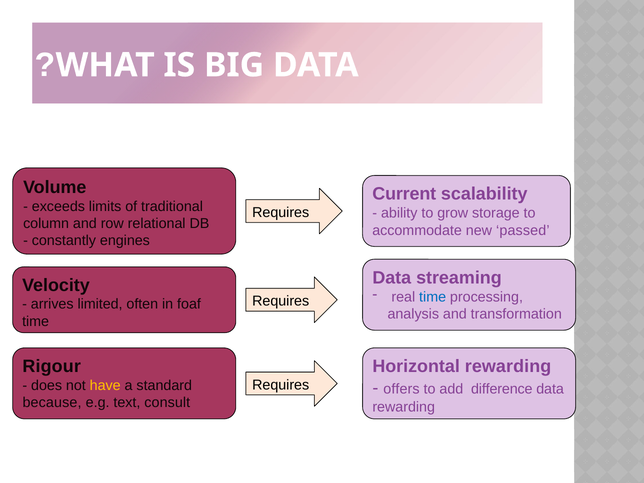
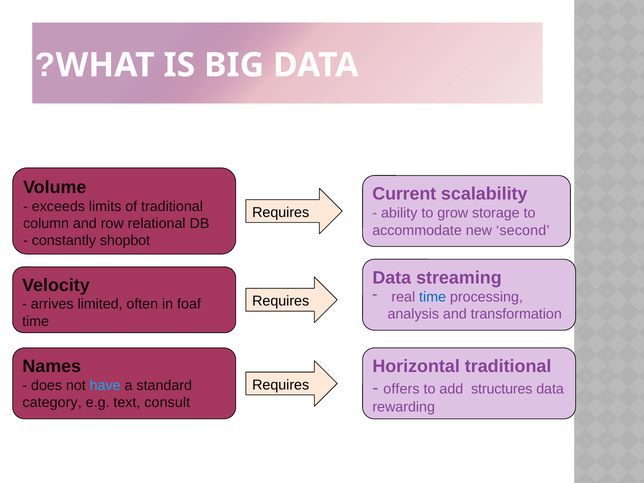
passed: passed -> second
engines: engines -> shopbot
Rigour: Rigour -> Names
Horizontal rewarding: rewarding -> traditional
have colour: yellow -> light blue
difference: difference -> structures
because: because -> category
